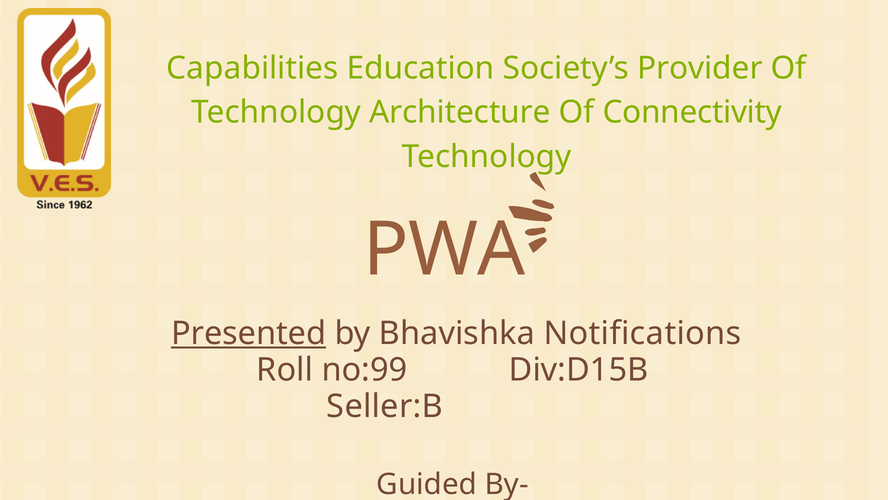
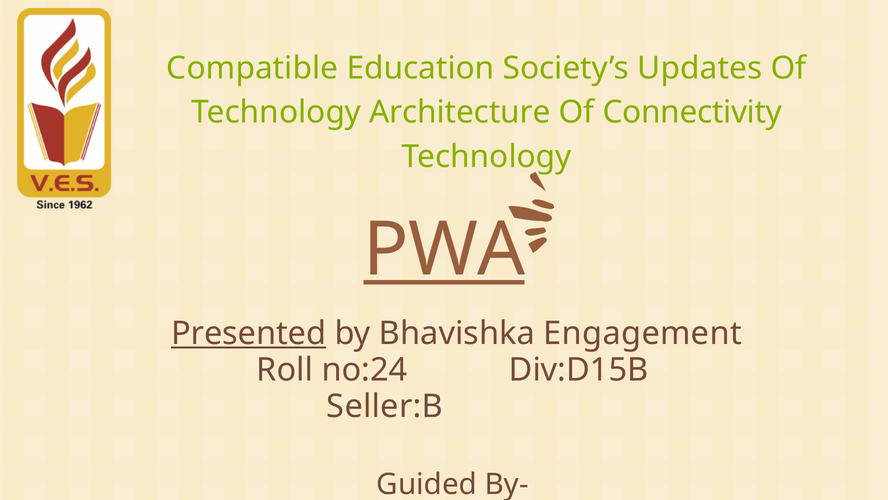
Capabilities: Capabilities -> Compatible
Provider: Provider -> Updates
PWA underline: none -> present
Notifications: Notifications -> Engagement
no:99: no:99 -> no:24
